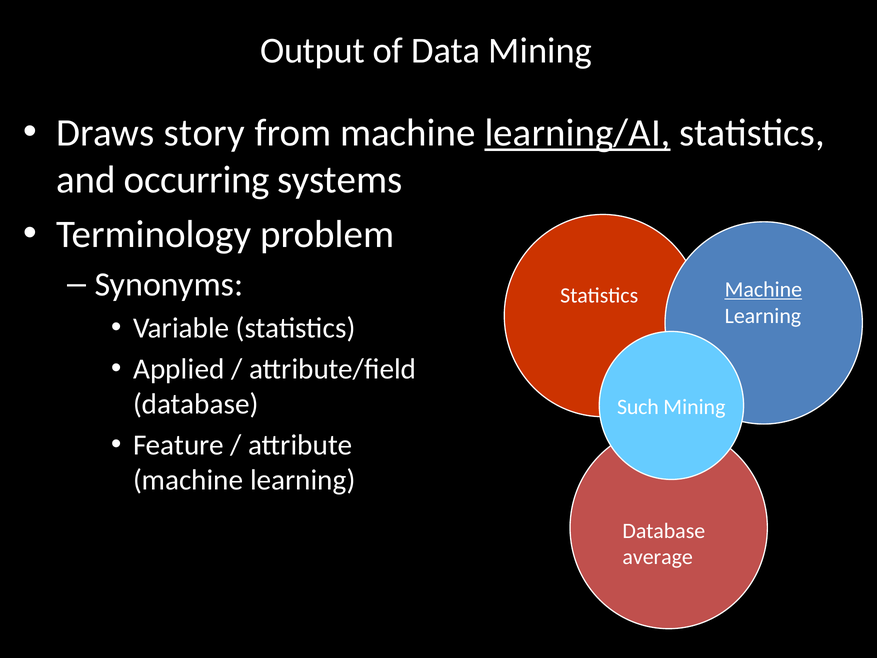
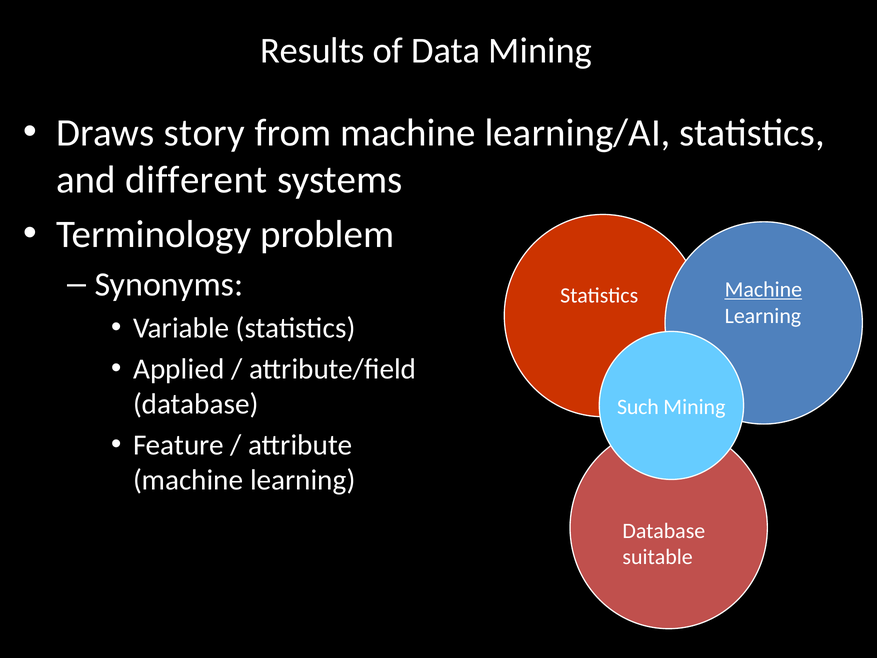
Output: Output -> Results
learning/AI underline: present -> none
occurring: occurring -> different
average: average -> suitable
